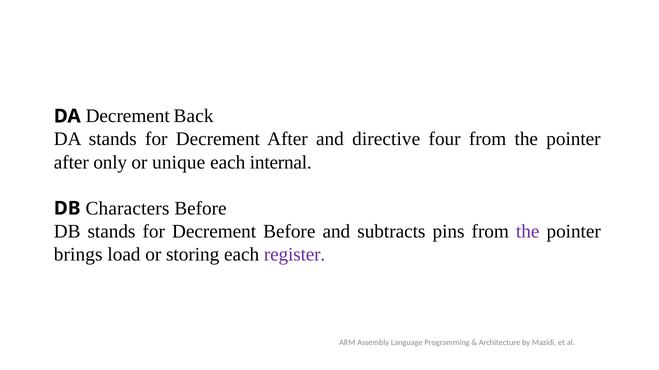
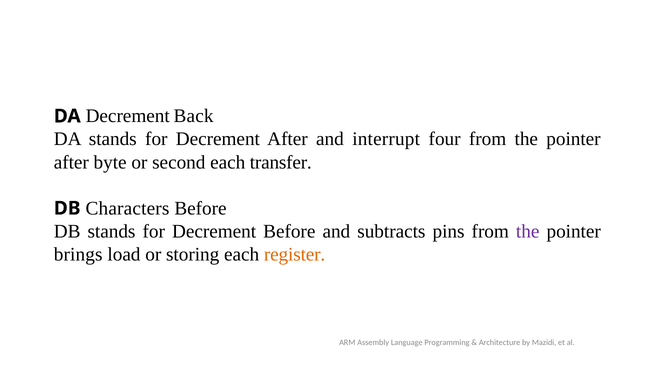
directive: directive -> interrupt
only: only -> byte
unique: unique -> second
internal: internal -> transfer
register colour: purple -> orange
